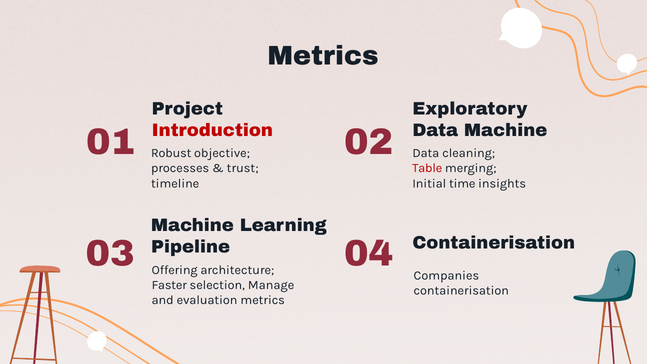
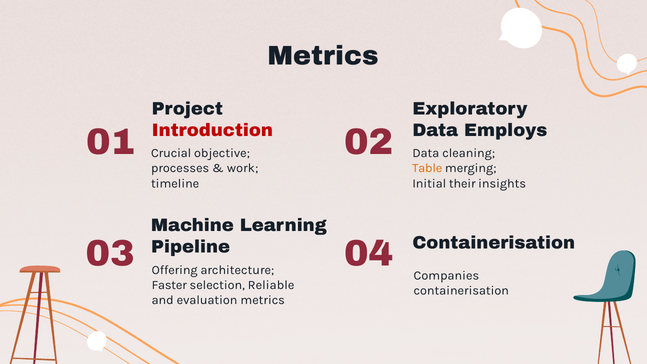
Data Machine: Machine -> Employs
Robust: Robust -> Crucial
trust: trust -> work
Table colour: red -> orange
time: time -> their
Manage: Manage -> Reliable
